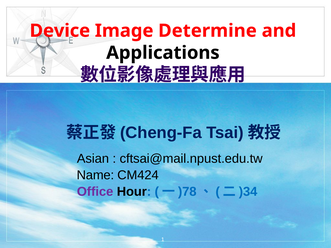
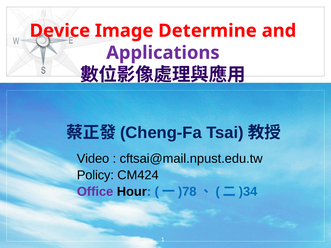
Applications colour: black -> purple
Asian: Asian -> Video
Name: Name -> Policy
